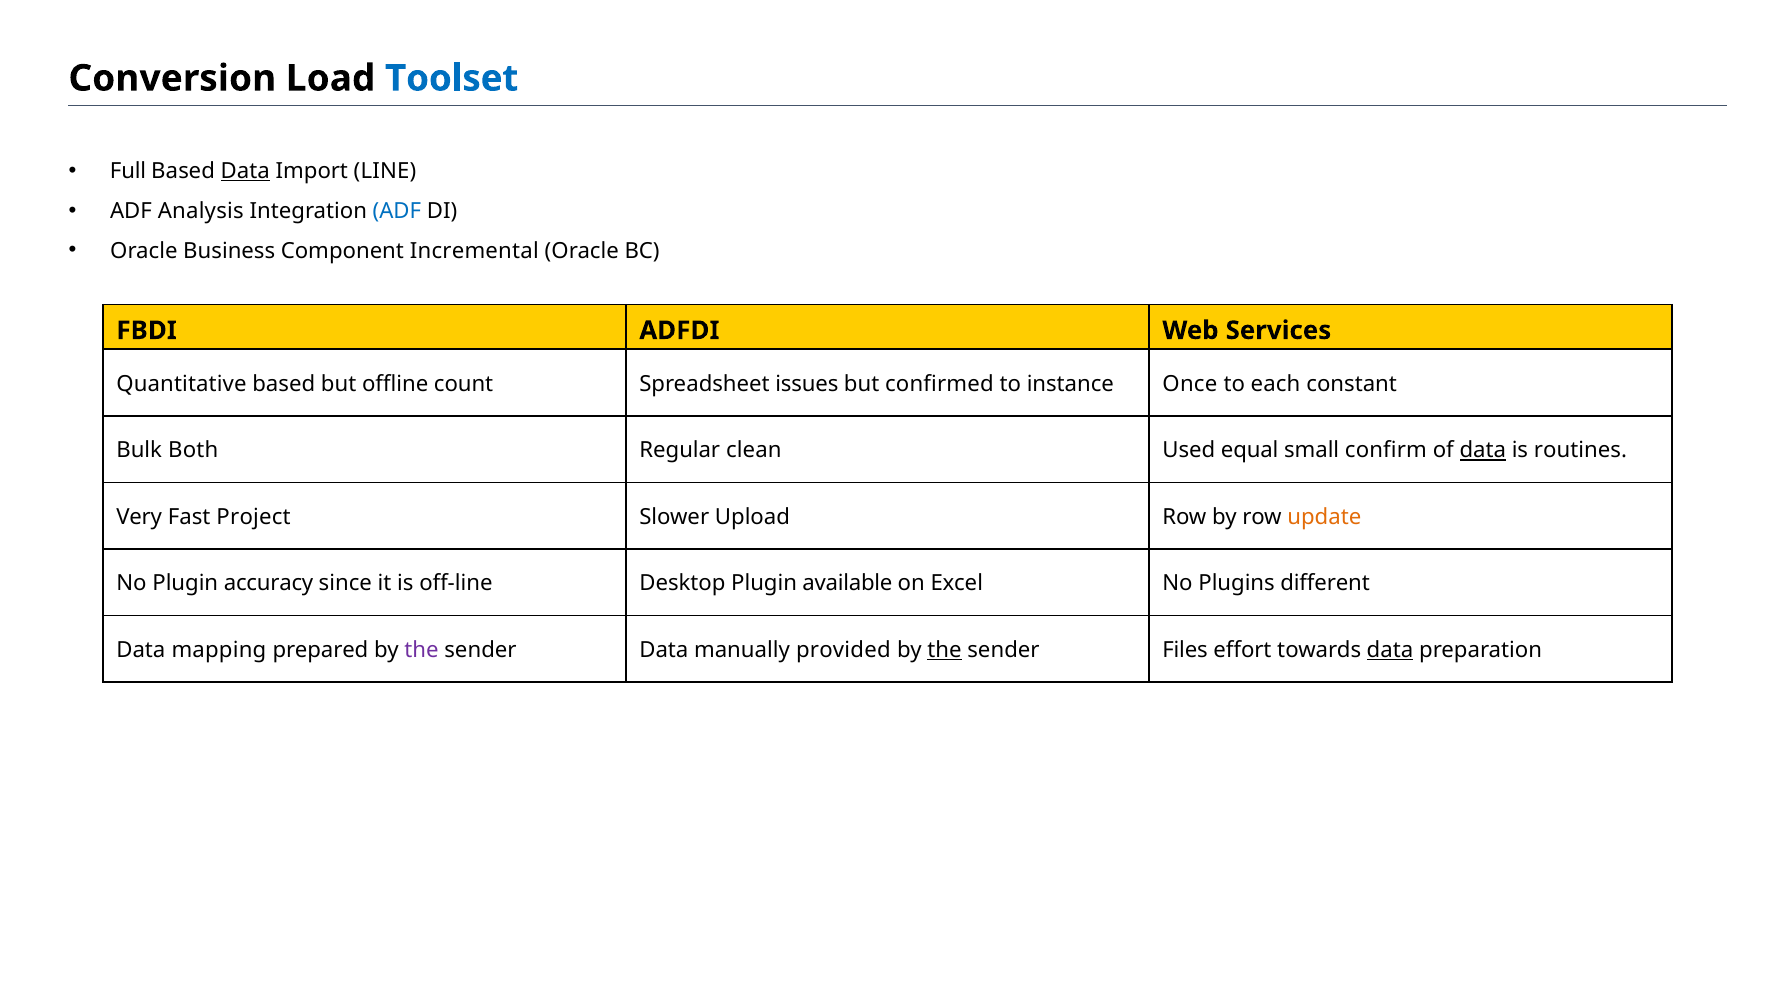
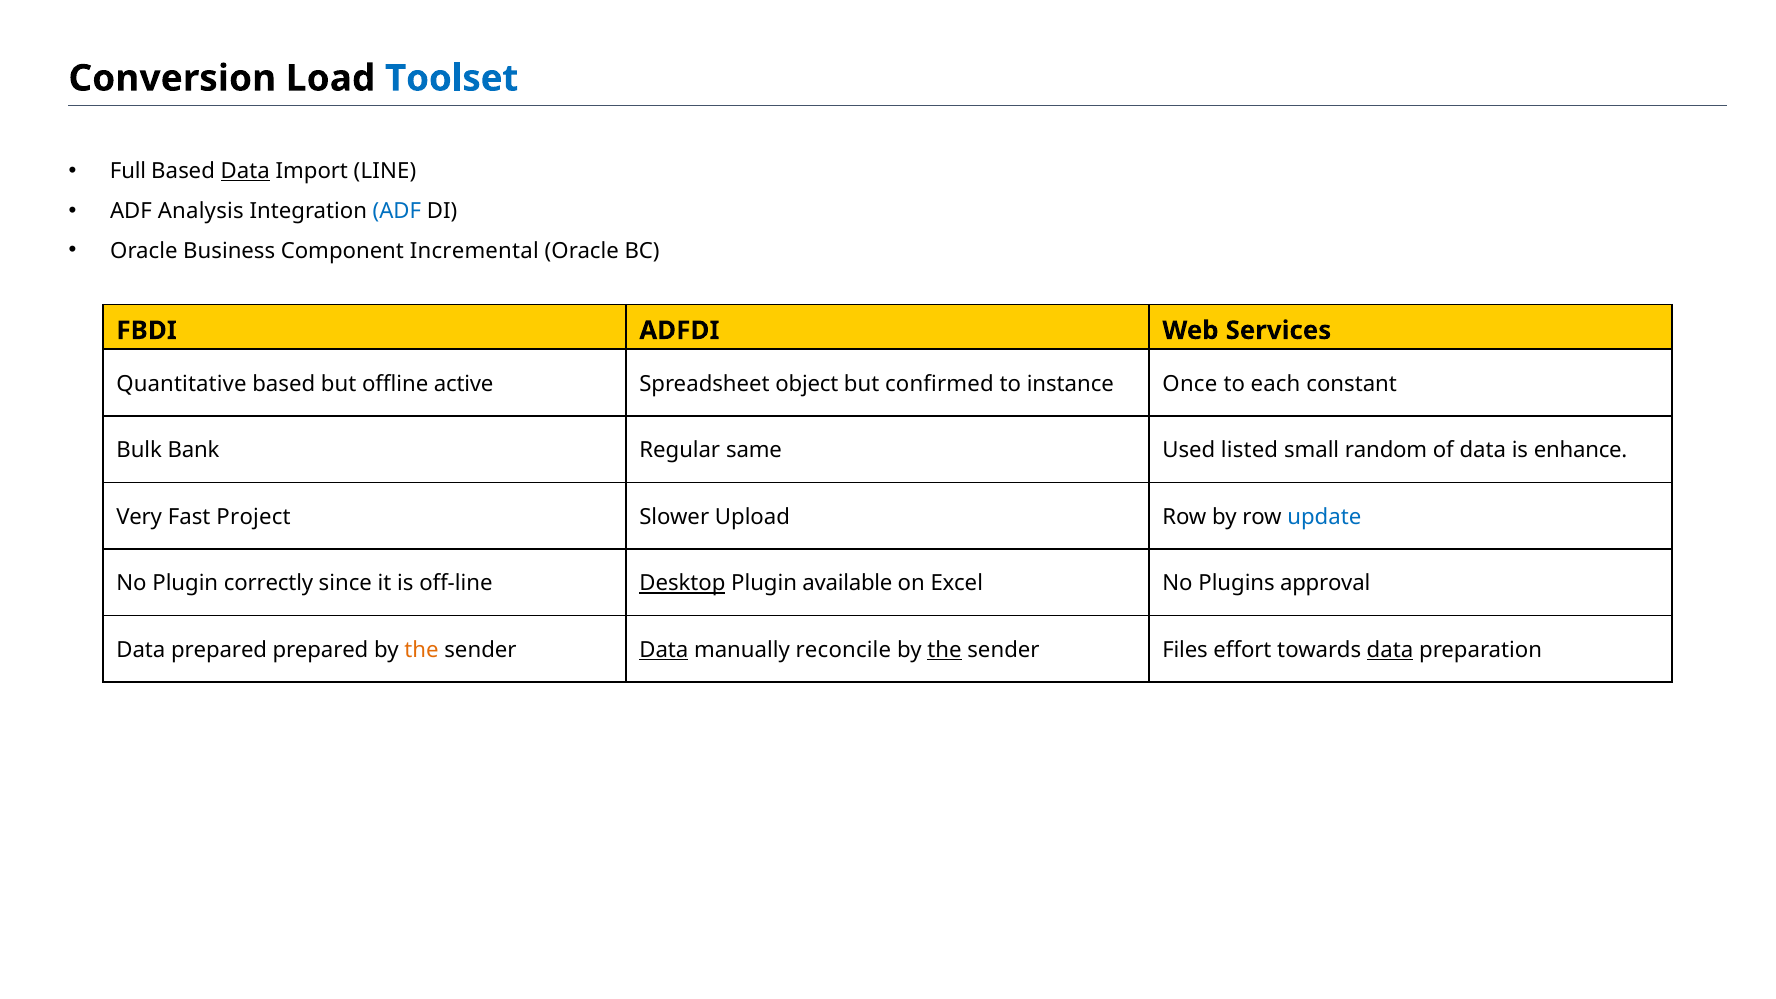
count: count -> active
issues: issues -> object
Both: Both -> Bank
clean: clean -> same
equal: equal -> listed
confirm: confirm -> random
data at (1483, 450) underline: present -> none
routines: routines -> enhance
update colour: orange -> blue
accuracy: accuracy -> correctly
Desktop underline: none -> present
different: different -> approval
Data mapping: mapping -> prepared
the at (421, 650) colour: purple -> orange
Data at (664, 650) underline: none -> present
provided: provided -> reconcile
